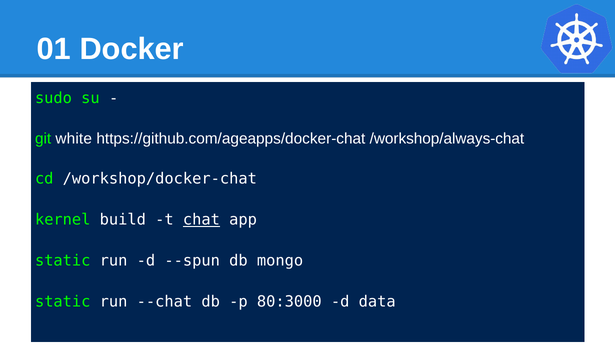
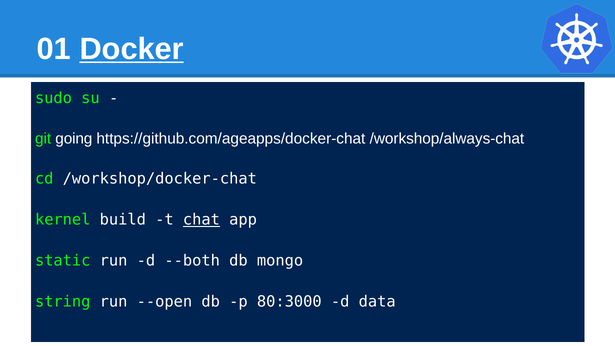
Docker underline: none -> present
white: white -> going
--spun: --spun -> --both
static at (63, 302): static -> string
--chat: --chat -> --open
